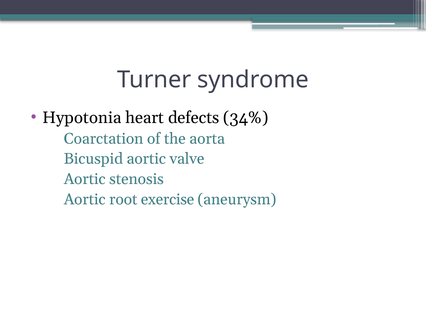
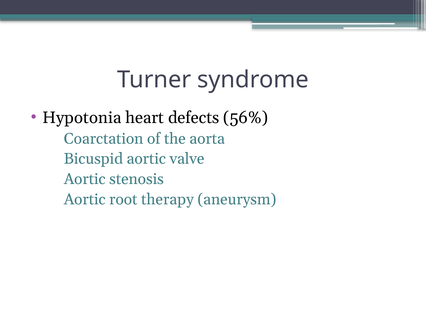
34%: 34% -> 56%
exercise: exercise -> therapy
